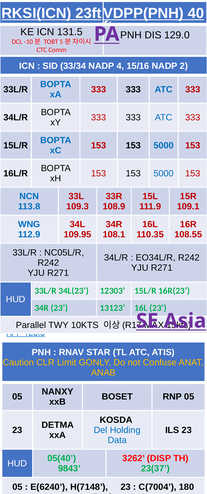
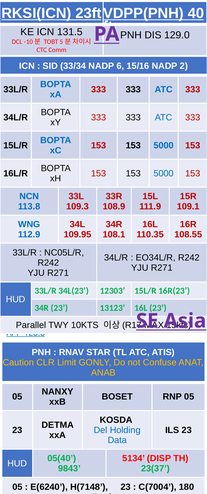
4: 4 -> 6
3262: 3262 -> 5134
